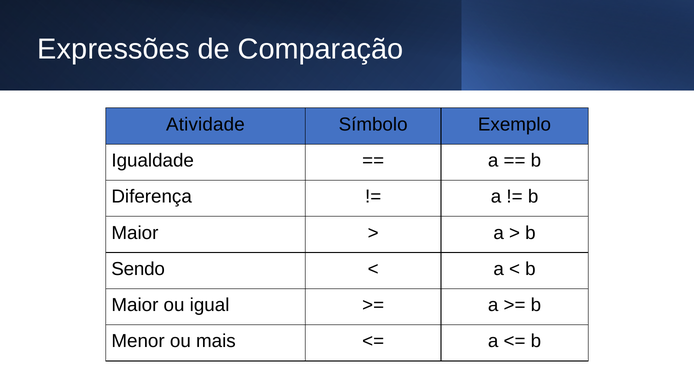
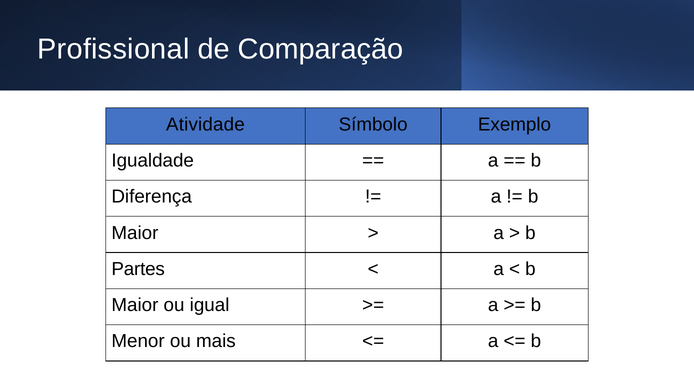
Expressões: Expressões -> Profissional
Sendo: Sendo -> Partes
